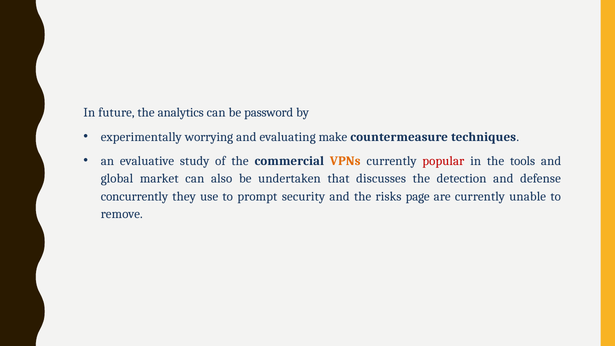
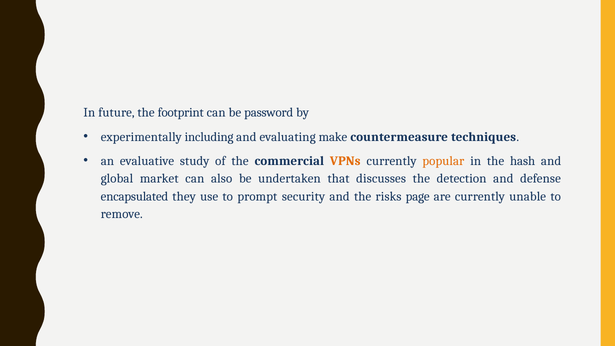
analytics: analytics -> footprint
worrying: worrying -> including
popular colour: red -> orange
tools: tools -> hash
concurrently: concurrently -> encapsulated
